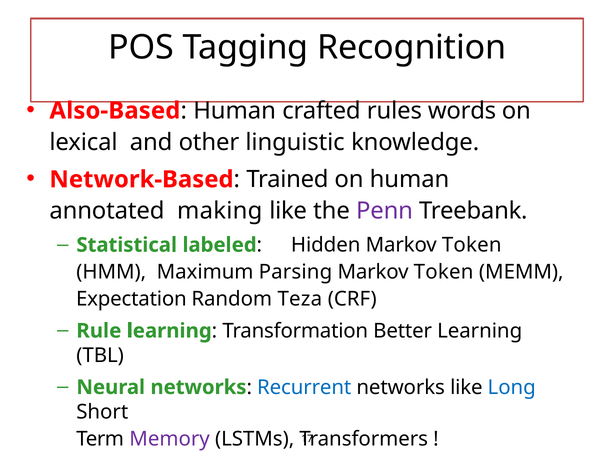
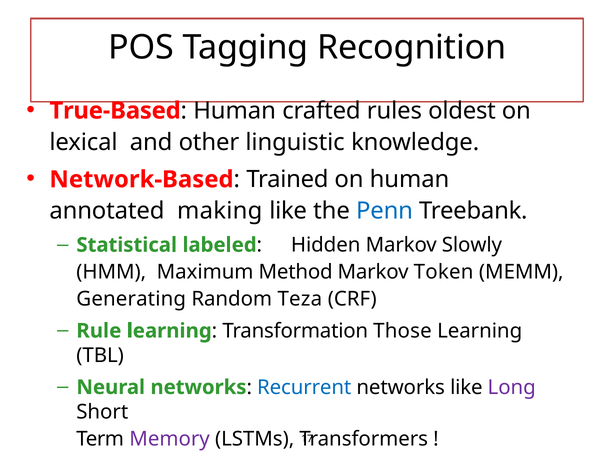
Also-Based: Also-Based -> True-Based
words: words -> oldest
Penn colour: purple -> blue
Hidden Markov Token: Token -> Slowly
Parsing: Parsing -> Method
Expectation: Expectation -> Generating
Better: Better -> Those
Long colour: blue -> purple
